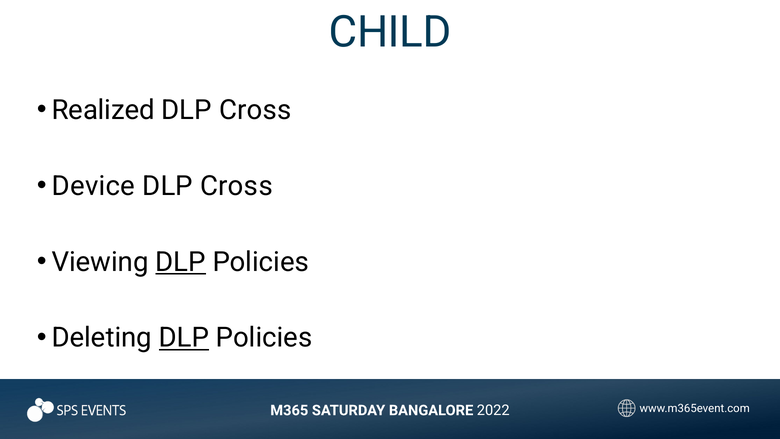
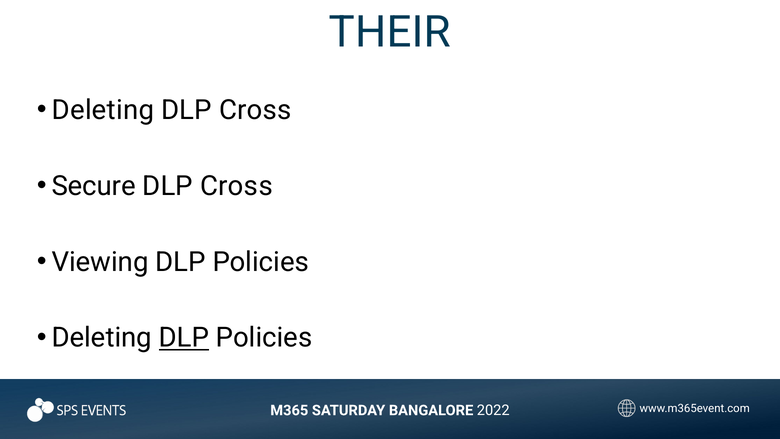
CHILD: CHILD -> THEIR
Realized at (103, 110): Realized -> Deleting
Device: Device -> Secure
DLP at (181, 262) underline: present -> none
